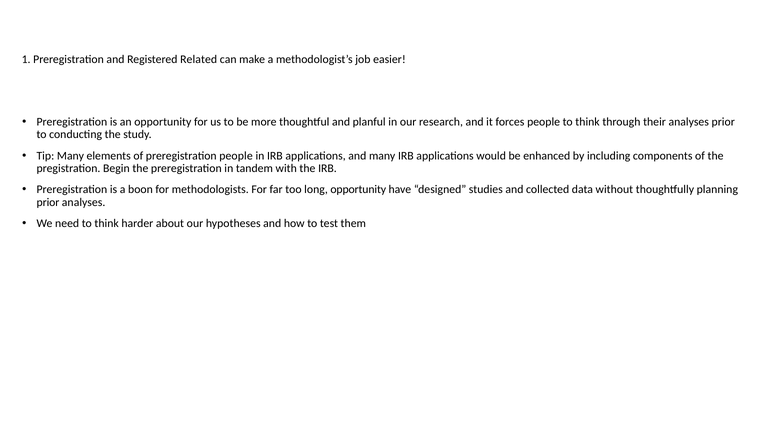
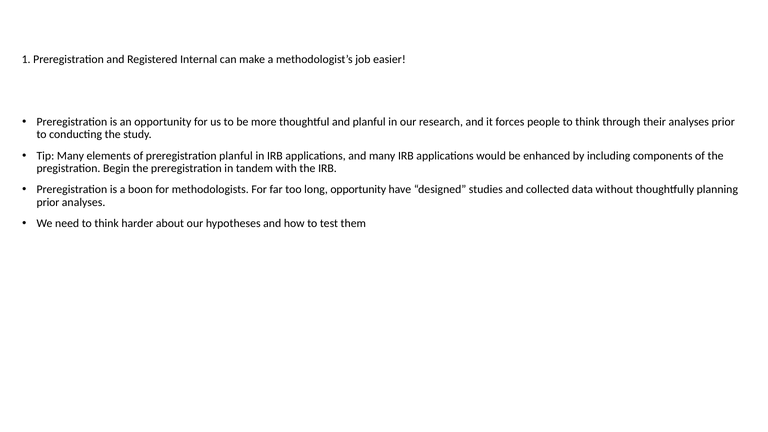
Related: Related -> Internal
preregistration people: people -> planful
